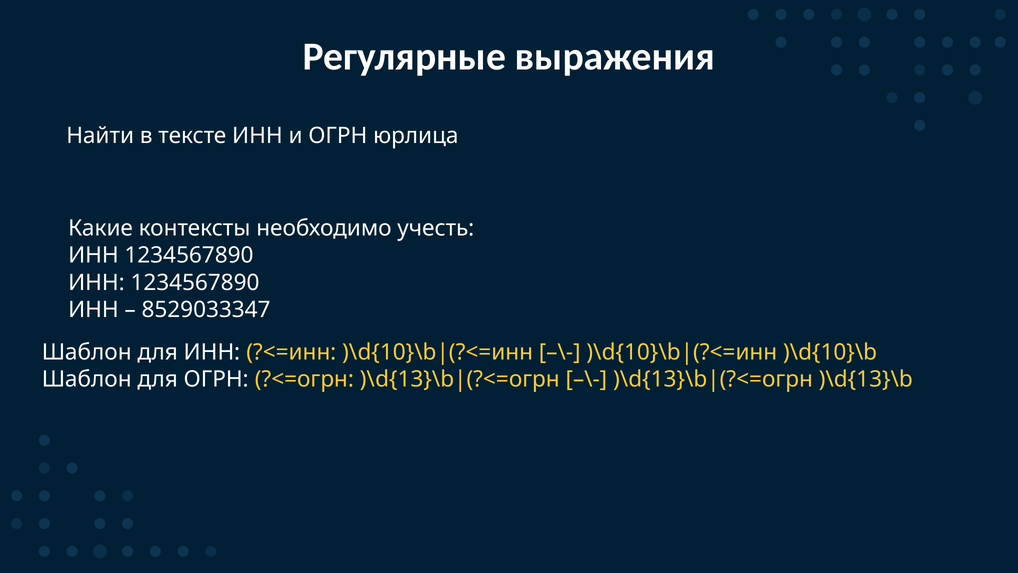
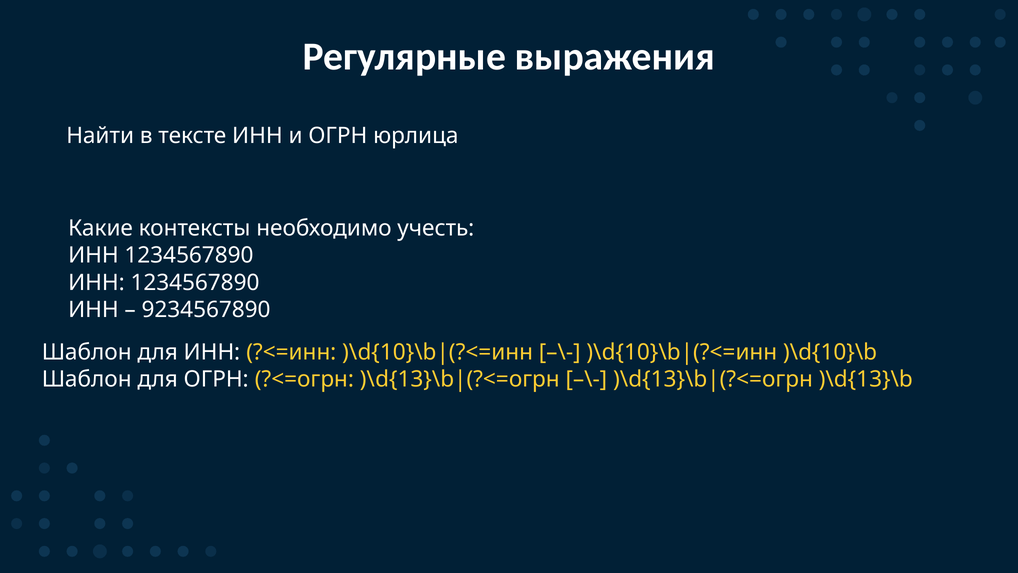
8529033347: 8529033347 -> 9234567890
